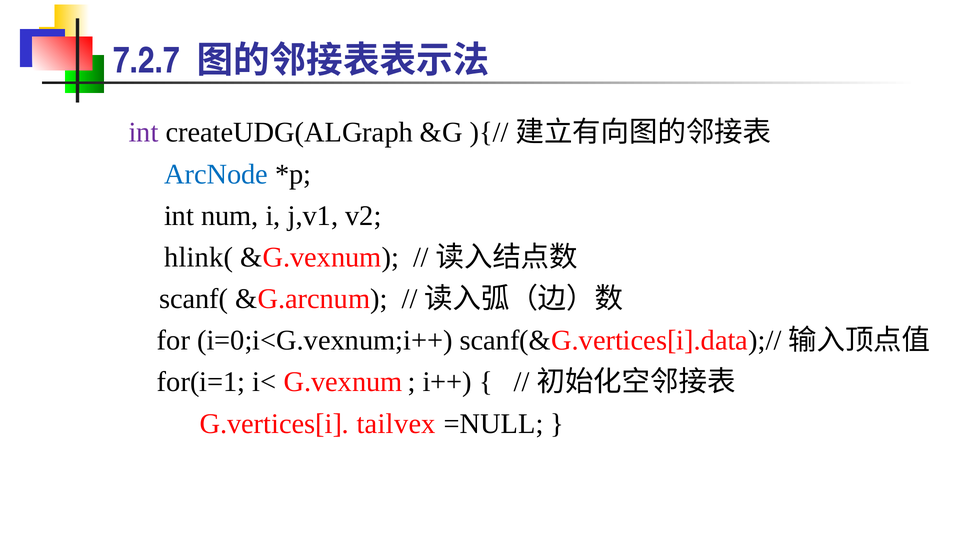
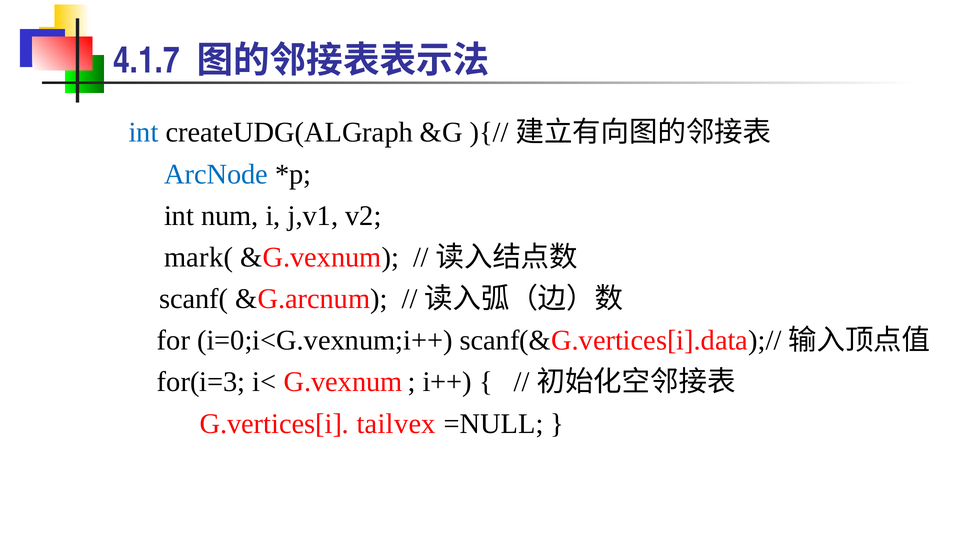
7.2.7: 7.2.7 -> 4.1.7
int at (144, 132) colour: purple -> blue
hlink(: hlink( -> mark(
for(i=1: for(i=1 -> for(i=3
